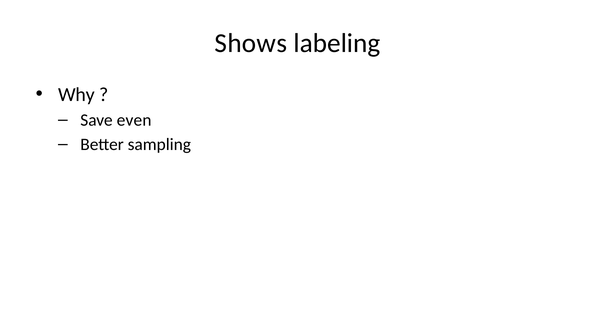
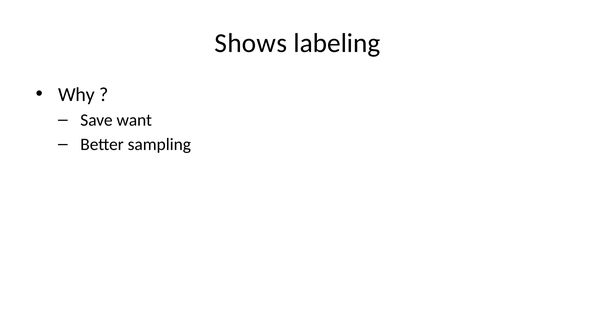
even: even -> want
